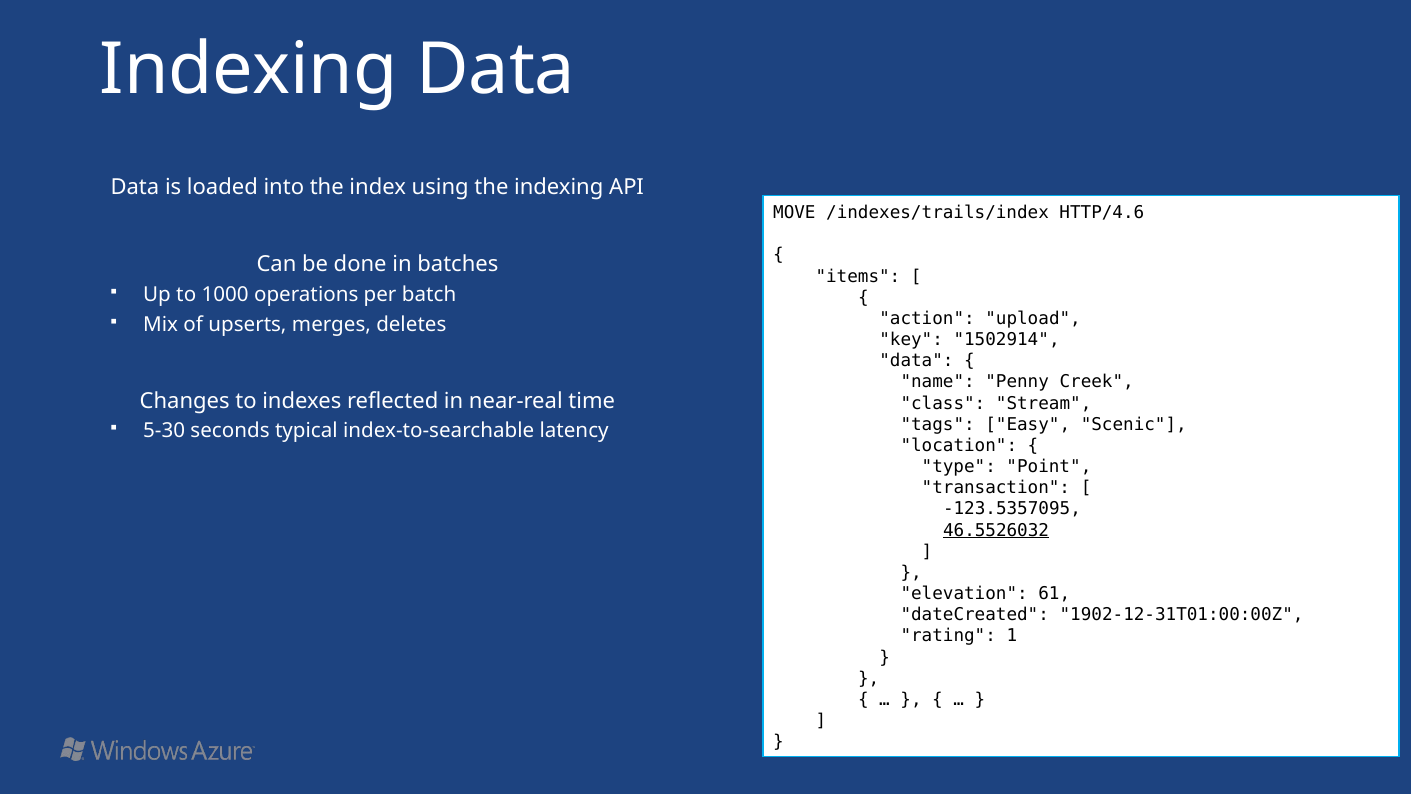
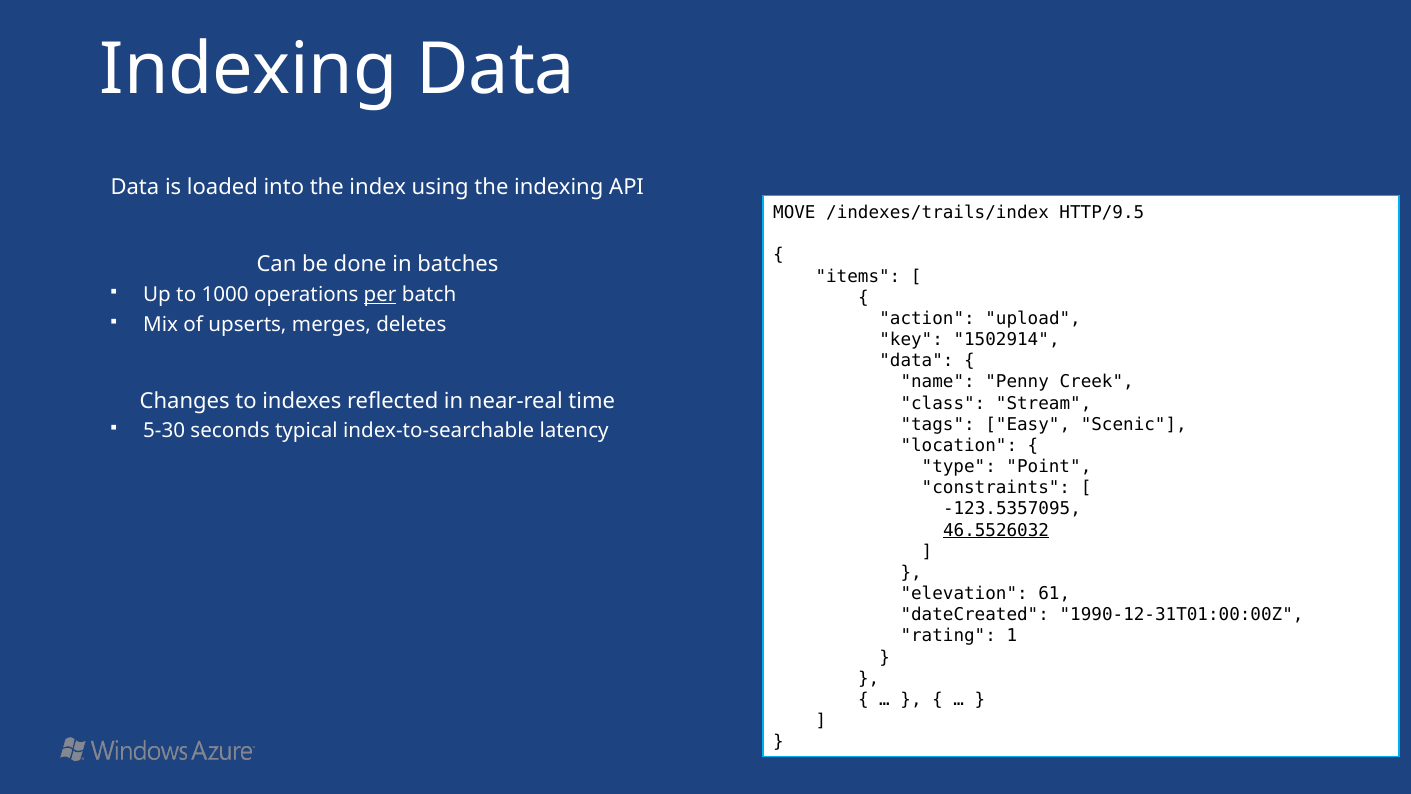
HTTP/4.6: HTTP/4.6 -> HTTP/9.5
per underline: none -> present
transaction: transaction -> constraints
1902-12-31T01:00:00Z: 1902-12-31T01:00:00Z -> 1990-12-31T01:00:00Z
